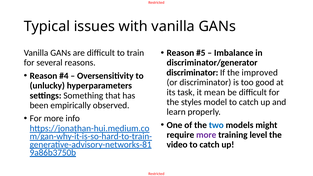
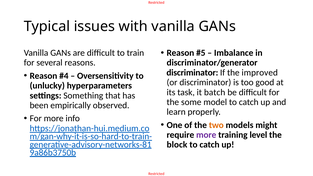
mean: mean -> batch
styles: styles -> some
two colour: blue -> orange
video: video -> block
